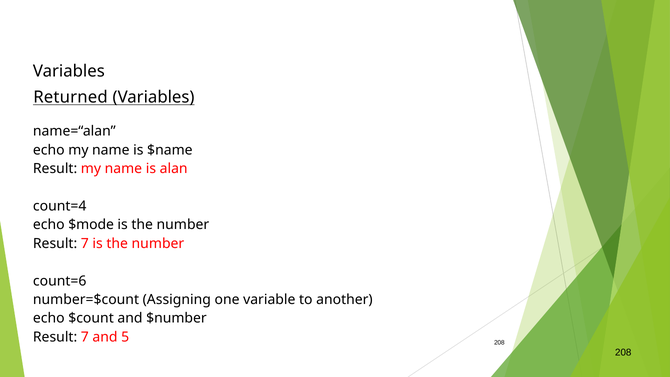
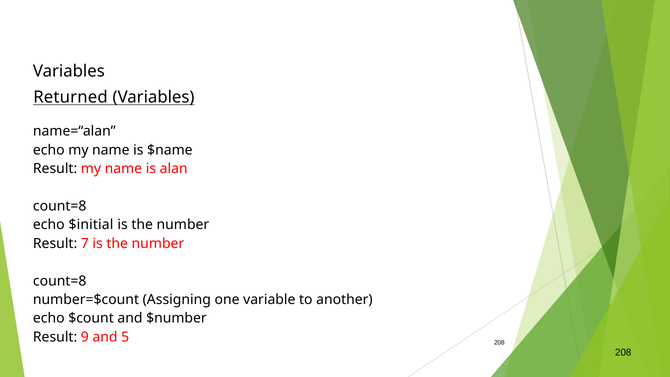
count=4 at (60, 206): count=4 -> count=8
$mode: $mode -> $initial
count=6 at (60, 281): count=6 -> count=8
7 at (85, 337): 7 -> 9
